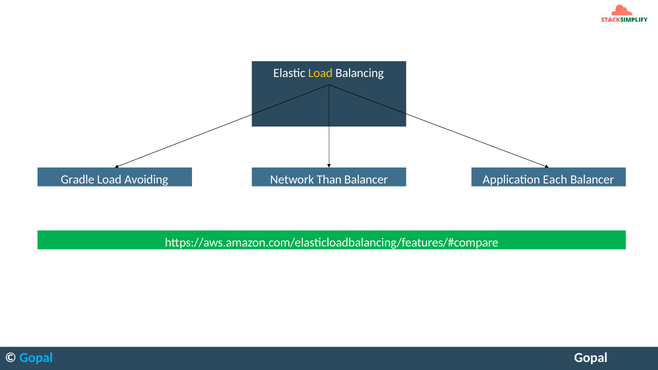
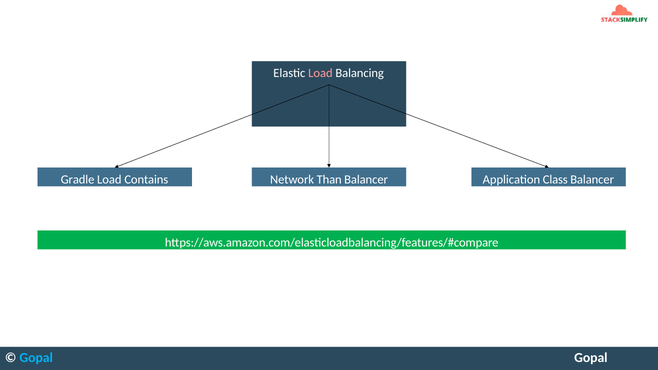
Load at (320, 73) colour: yellow -> pink
Avoiding: Avoiding -> Contains
Each: Each -> Class
